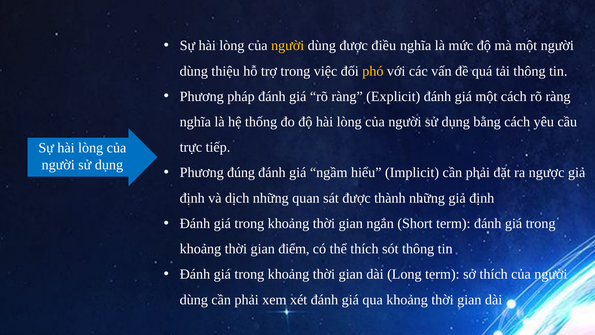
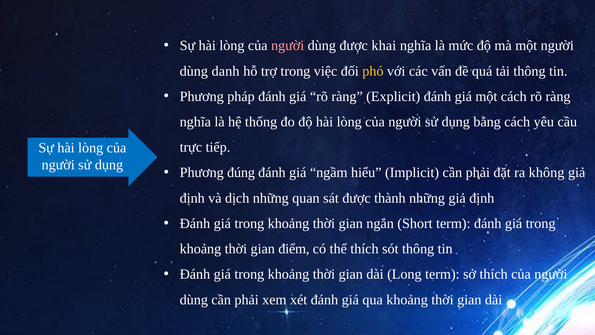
người at (288, 46) colour: yellow -> pink
điều: điều -> khai
thiệu: thiệu -> danh
ngược: ngược -> không
